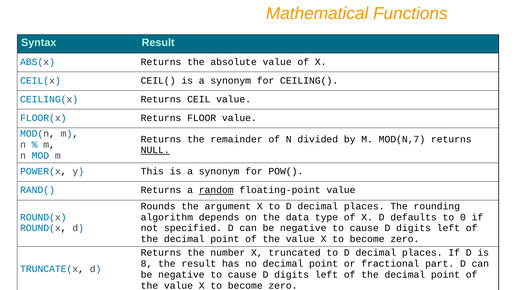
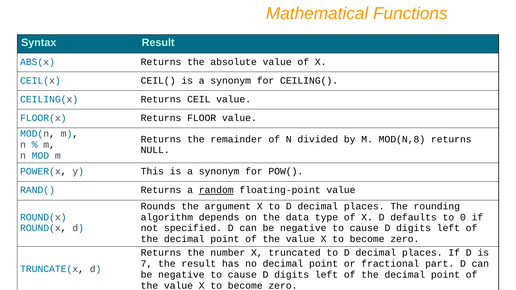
MOD(N,7: MOD(N,7 -> MOD(N,8
NULL underline: present -> none
8: 8 -> 7
